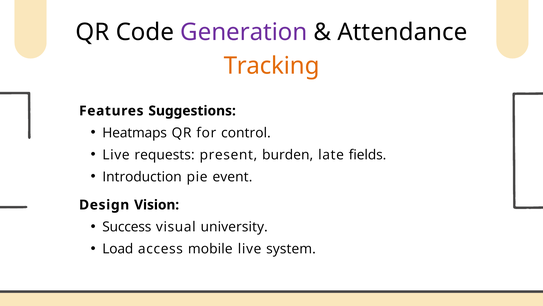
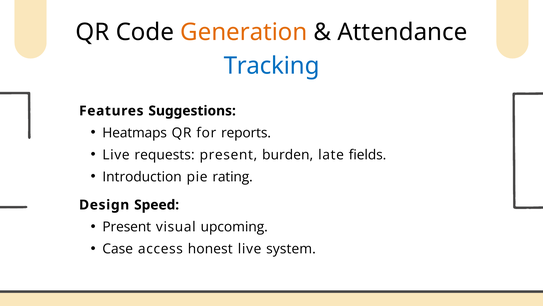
Generation colour: purple -> orange
Tracking colour: orange -> blue
control: control -> reports
event: event -> rating
Vision: Vision -> Speed
Success at (127, 227): Success -> Present
university: university -> upcoming
Load: Load -> Case
mobile: mobile -> honest
